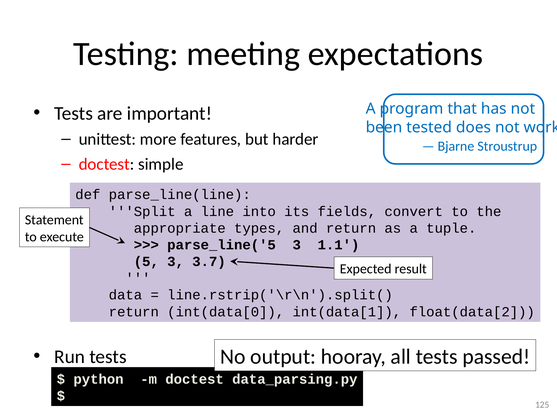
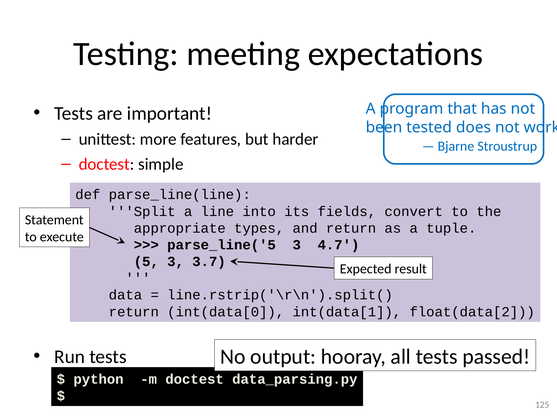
1.1: 1.1 -> 4.7
